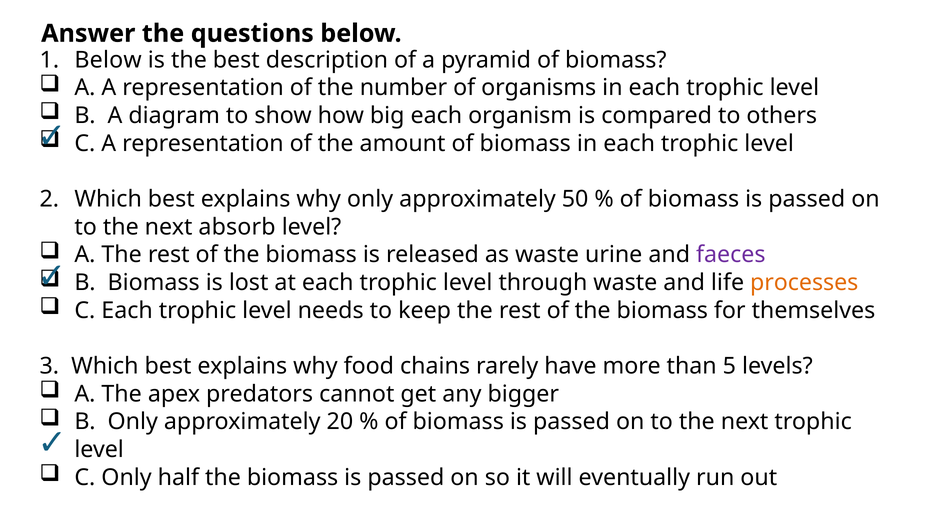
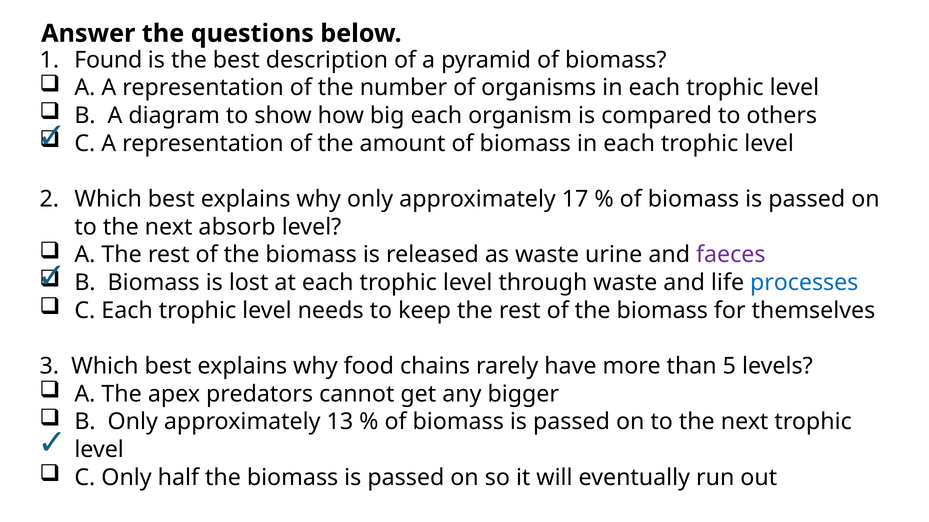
Below at (108, 60): Below -> Found
50: 50 -> 17
processes colour: orange -> blue
20: 20 -> 13
